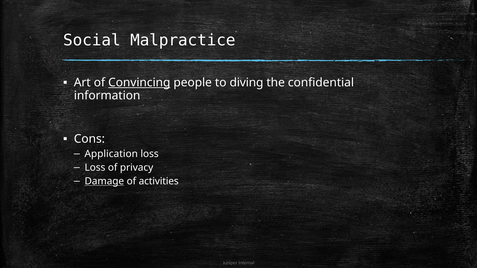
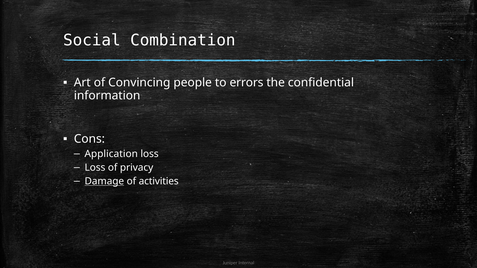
Malpractice: Malpractice -> Combination
Convincing underline: present -> none
diving: diving -> errors
